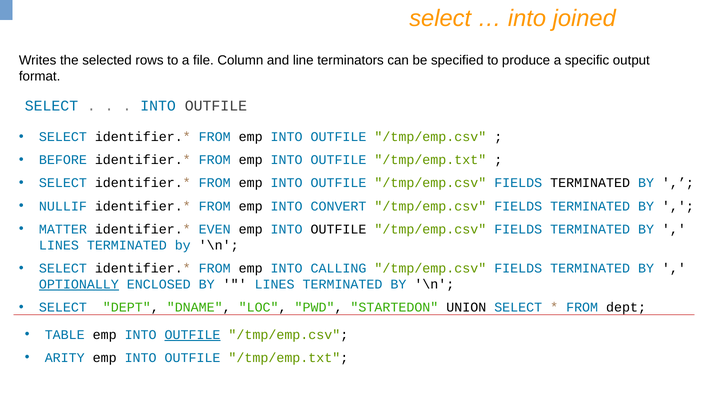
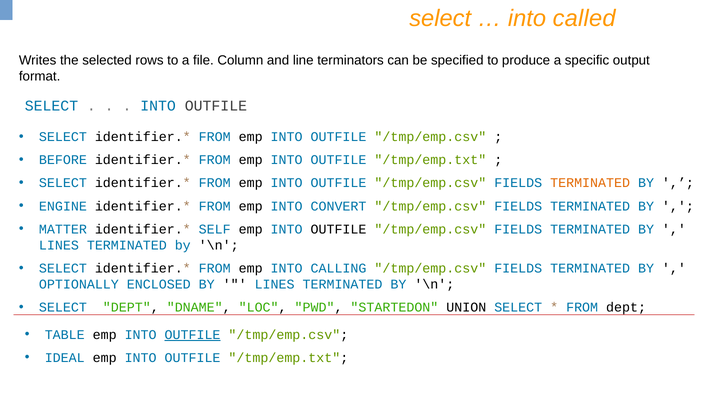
joined: joined -> called
TERMINATED at (590, 183) colour: black -> orange
NULLIF: NULLIF -> ENGINE
EVEN: EVEN -> SELF
OPTIONALLY underline: present -> none
ARITY: ARITY -> IDEAL
